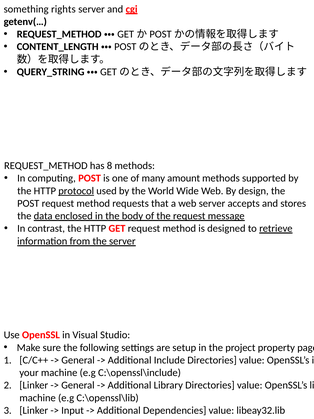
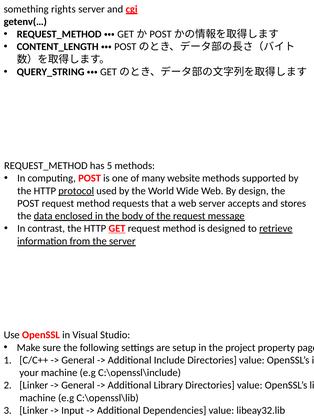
8: 8 -> 5
amount: amount -> website
GET underline: none -> present
